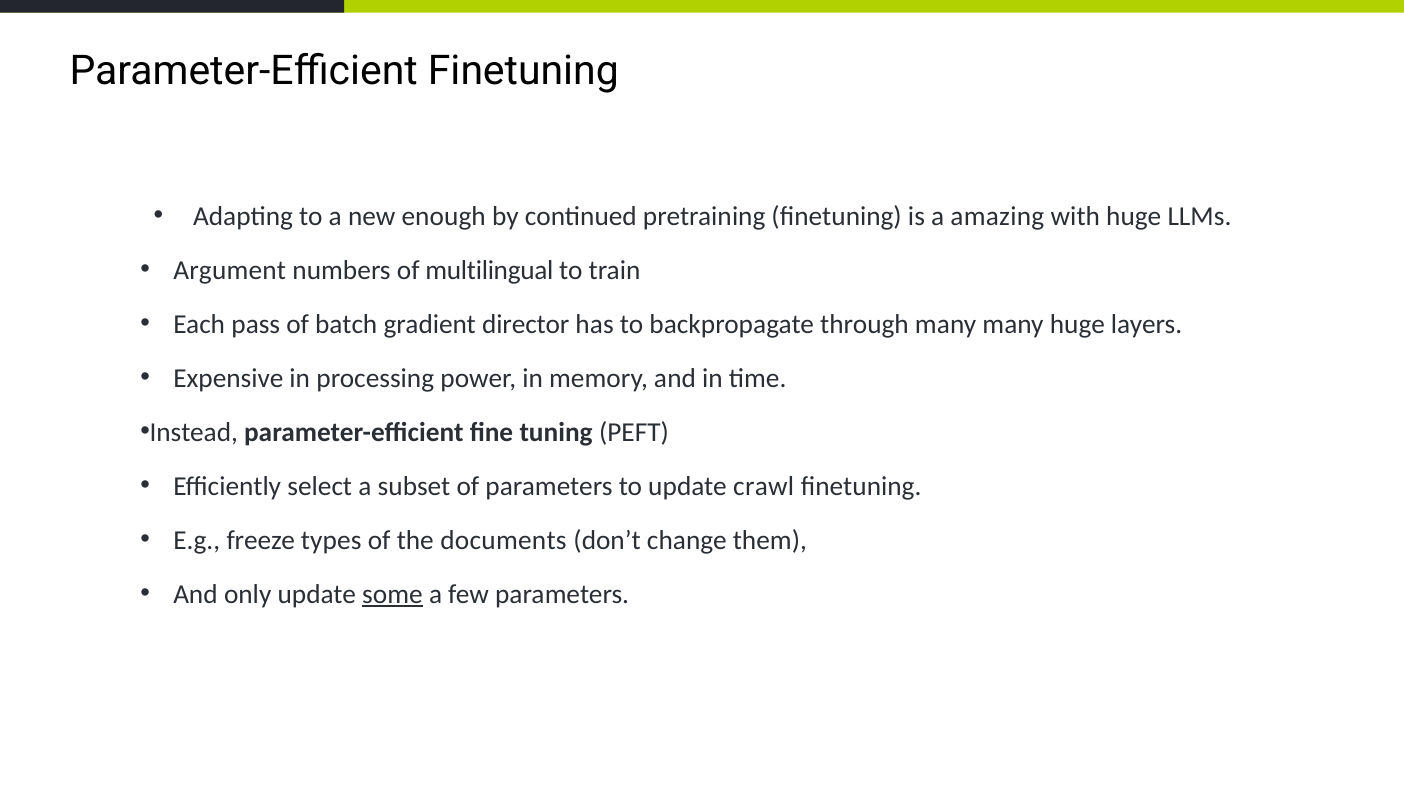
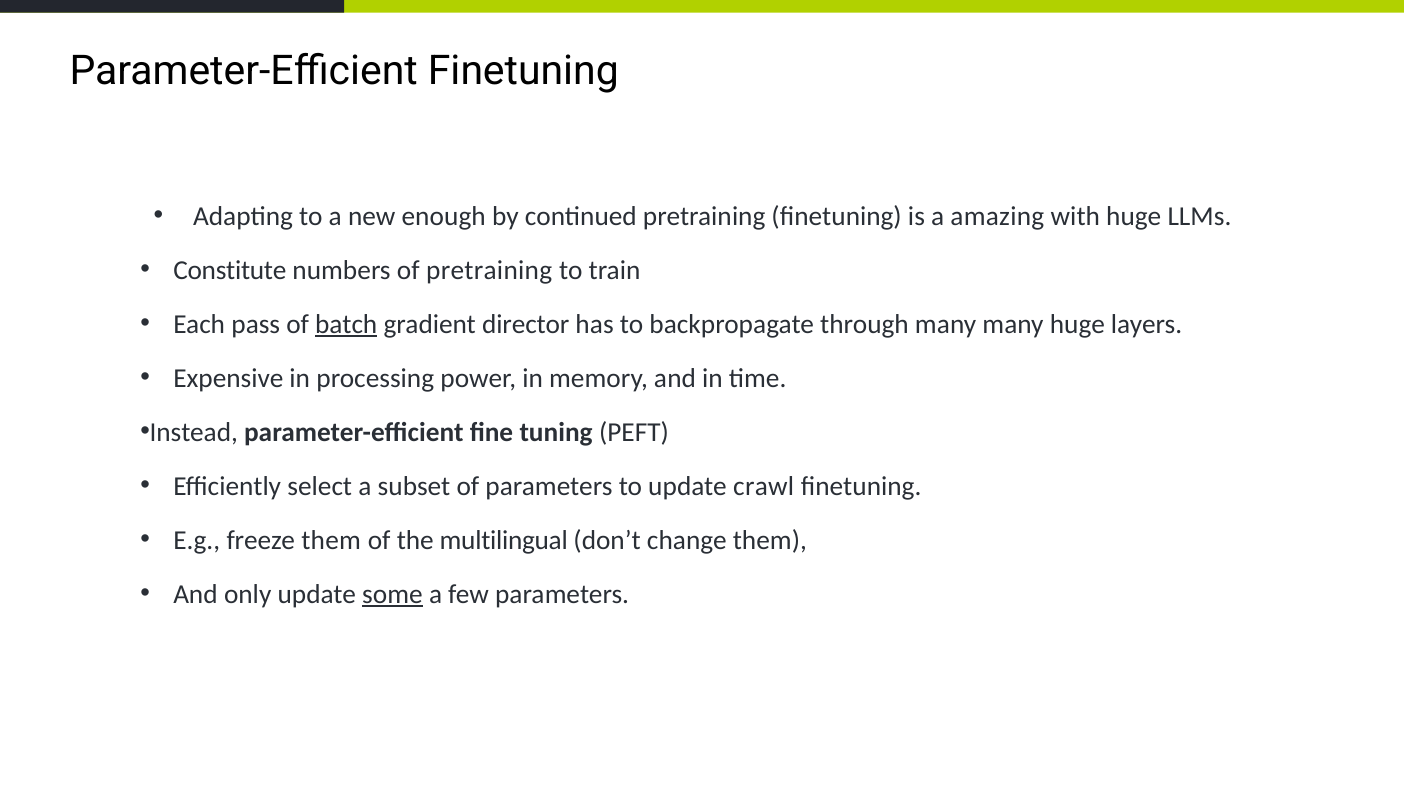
Argument: Argument -> Constitute
of multilingual: multilingual -> pretraining
batch underline: none -> present
freeze types: types -> them
documents: documents -> multilingual
